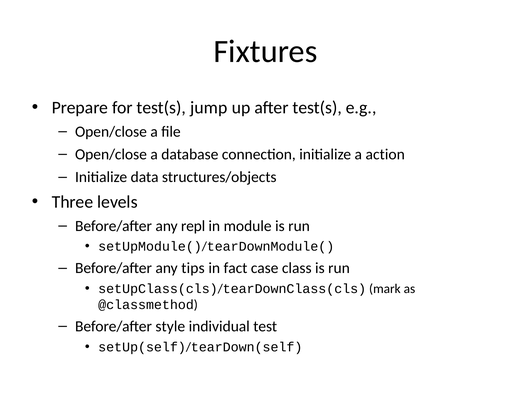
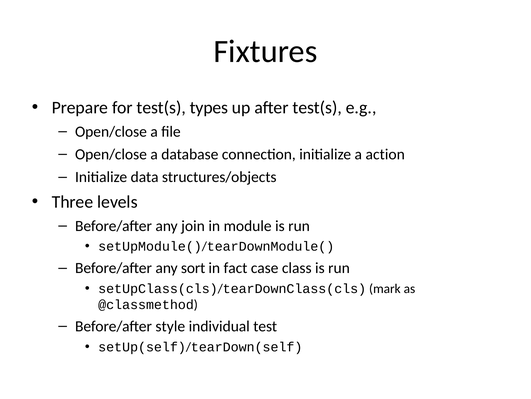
jump: jump -> types
repl: repl -> join
tips: tips -> sort
